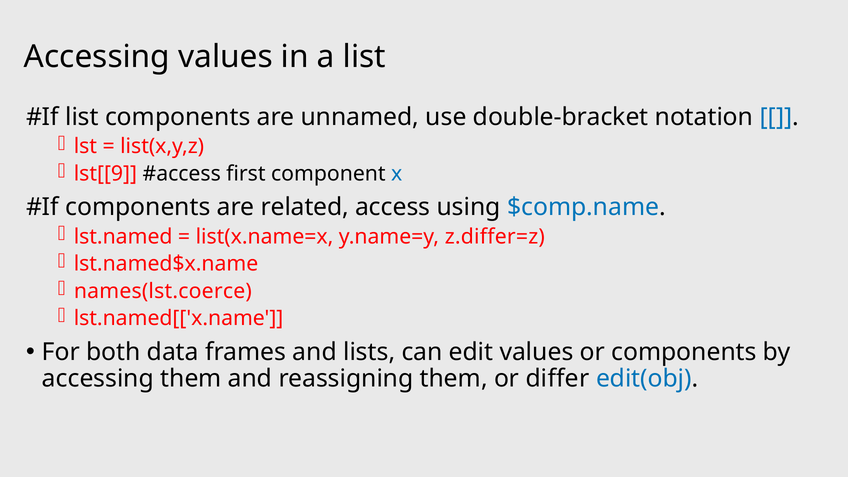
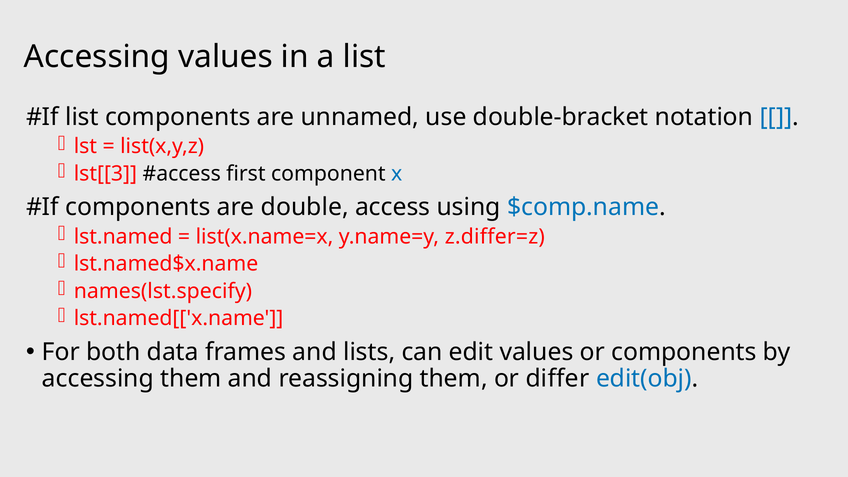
lst[[9: lst[[9 -> lst[[3
related: related -> double
names(lst.coerce: names(lst.coerce -> names(lst.specify
